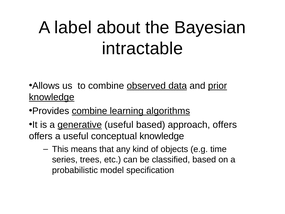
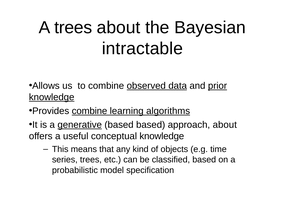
A label: label -> trees
generative useful: useful -> based
approach offers: offers -> about
